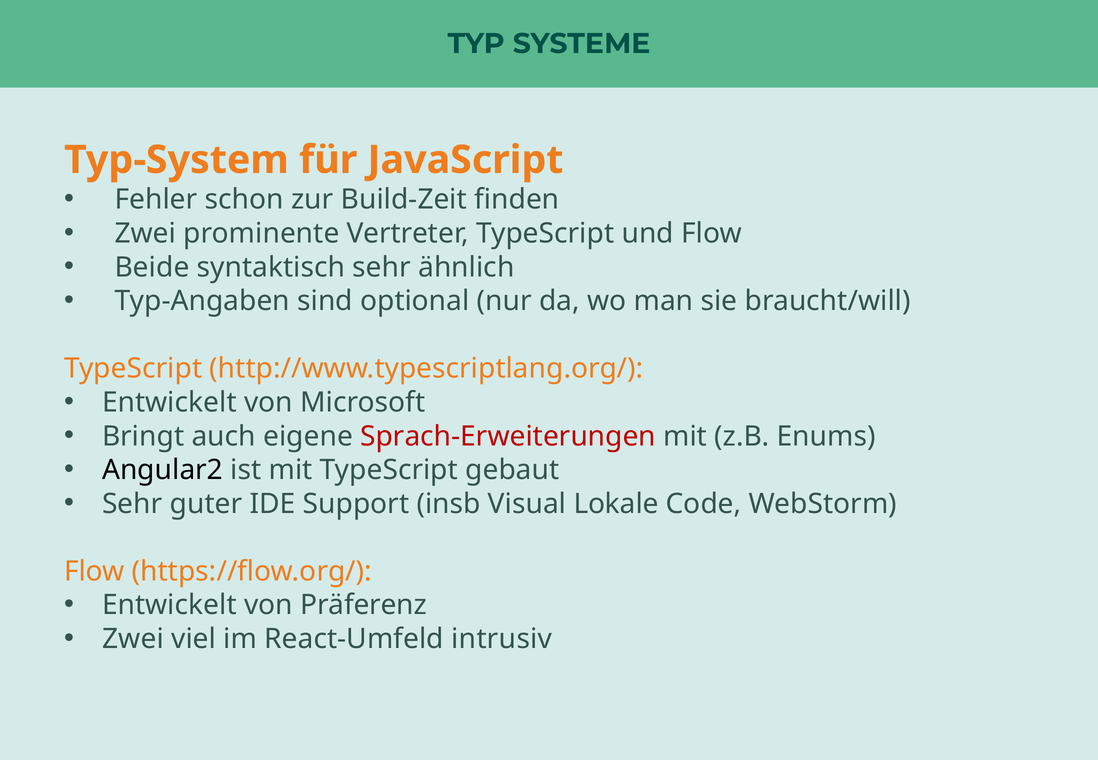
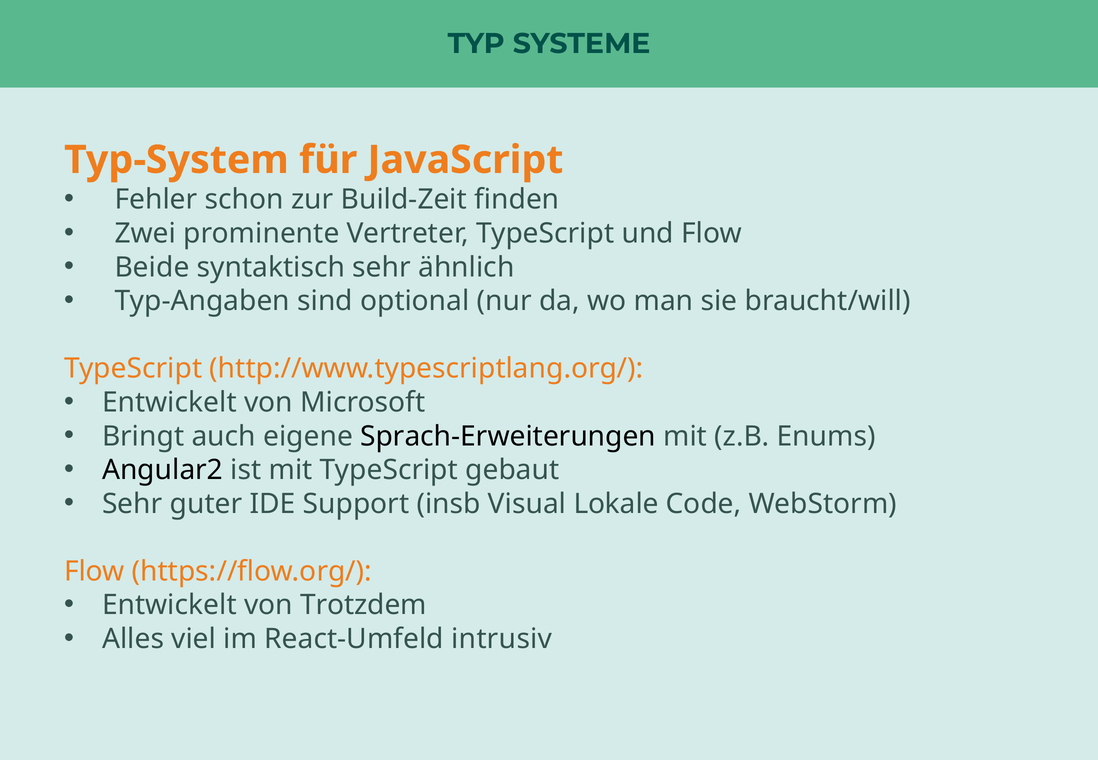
Sprach-Erweiterungen colour: red -> black
Präferenz: Präferenz -> Trotzdem
Zwei at (133, 639): Zwei -> Alles
